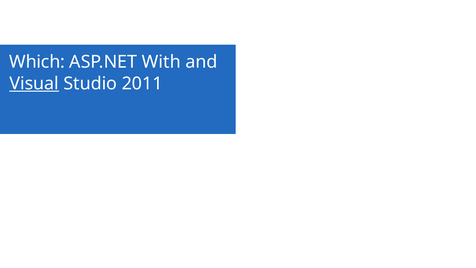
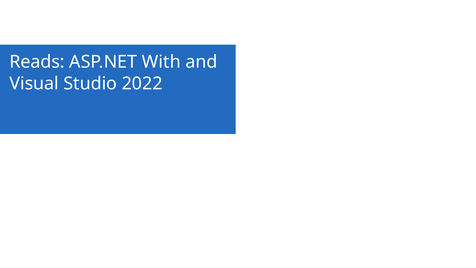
Which: Which -> Reads
Visual underline: present -> none
2011: 2011 -> 2022
